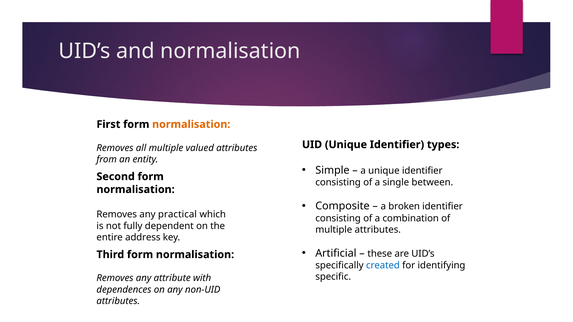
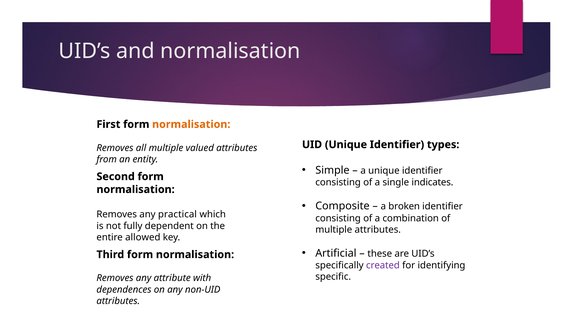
between: between -> indicates
address: address -> allowed
created colour: blue -> purple
